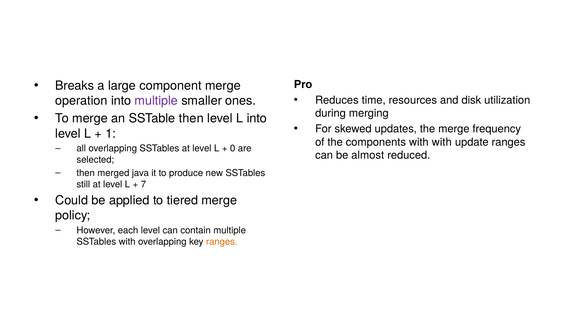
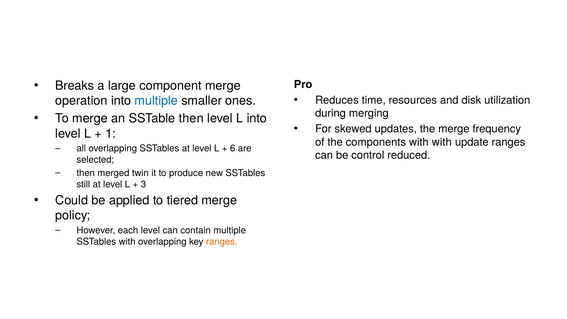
multiple at (156, 101) colour: purple -> blue
0: 0 -> 6
almost: almost -> control
java: java -> twin
7: 7 -> 3
